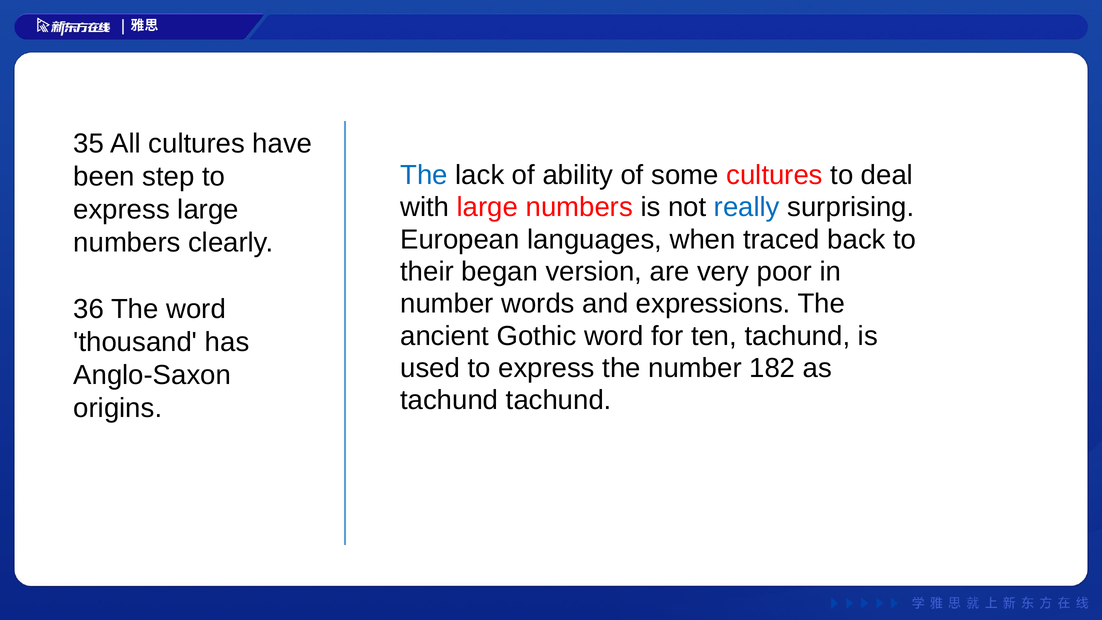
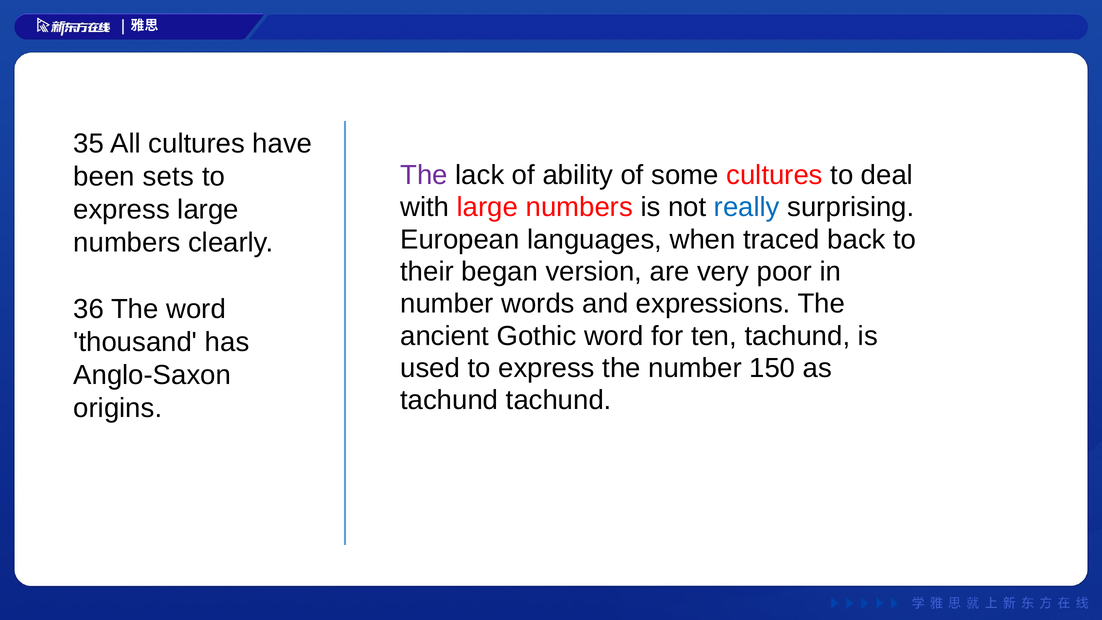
The at (424, 175) colour: blue -> purple
step: step -> sets
182: 182 -> 150
